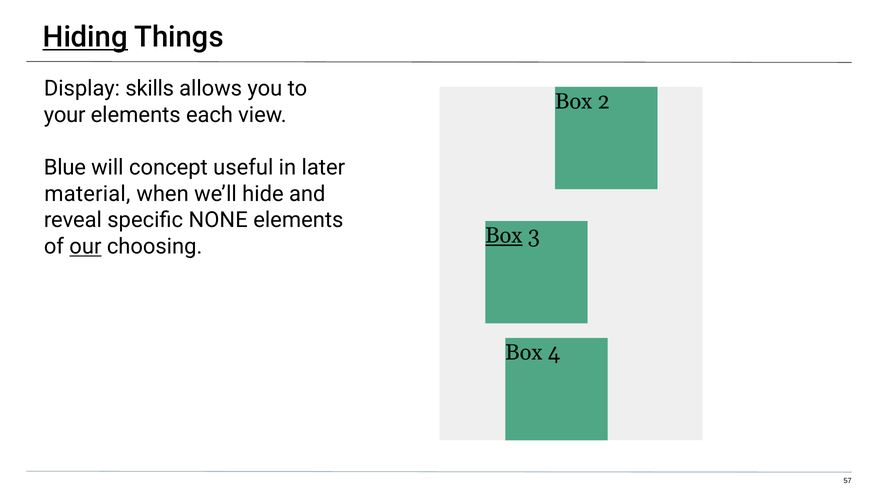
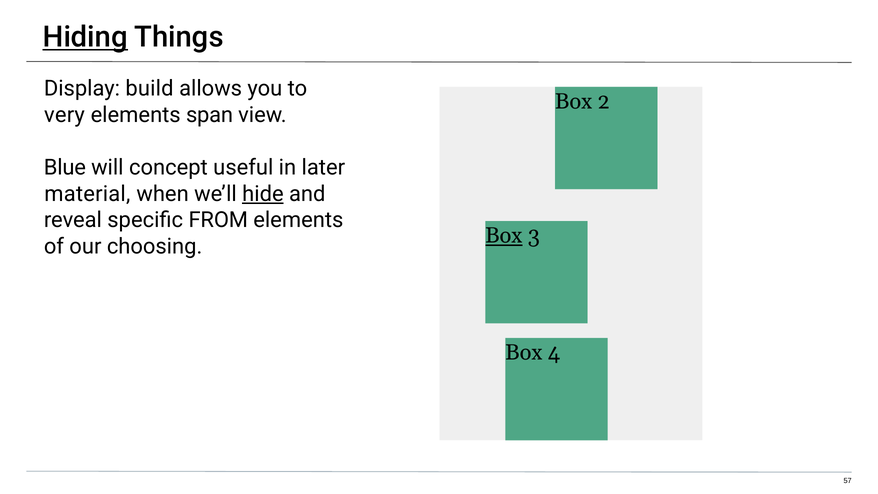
skills: skills -> build
your: your -> very
each: each -> span
hide underline: none -> present
NONE: NONE -> FROM
our underline: present -> none
